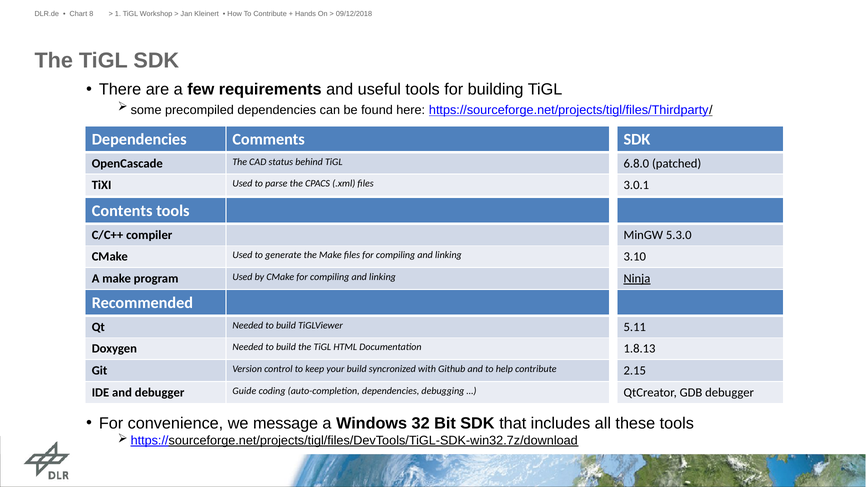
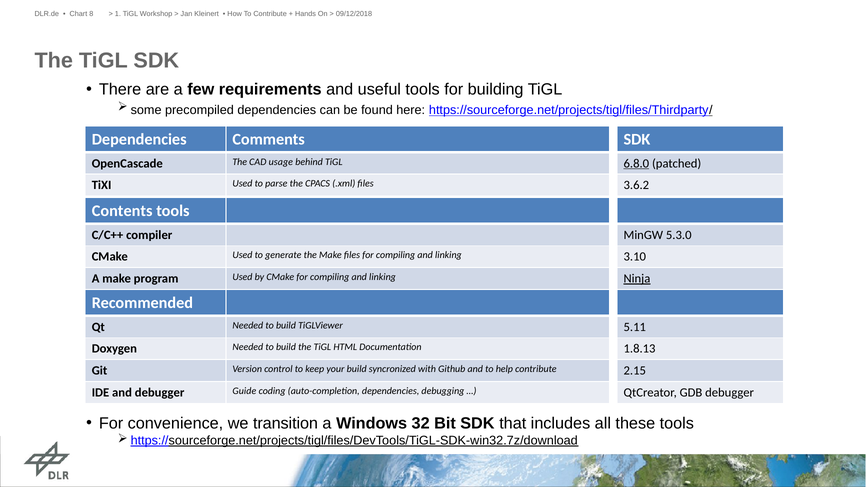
status: status -> usage
6.8.0 underline: none -> present
3.0.1: 3.0.1 -> 3.6.2
message: message -> transition
